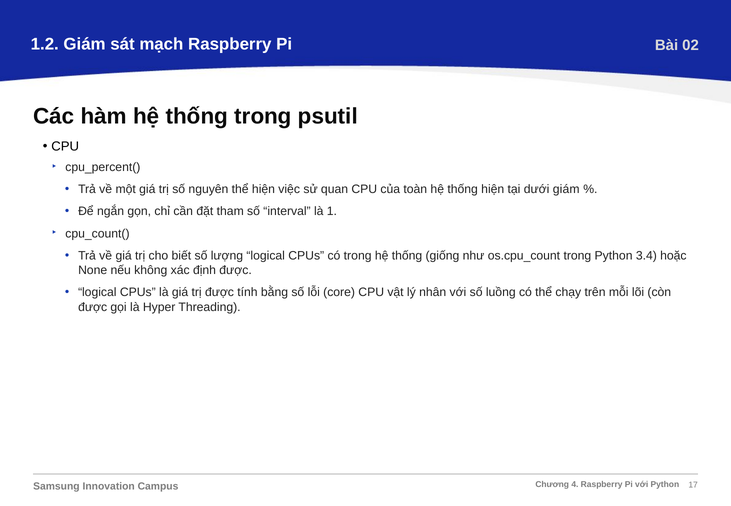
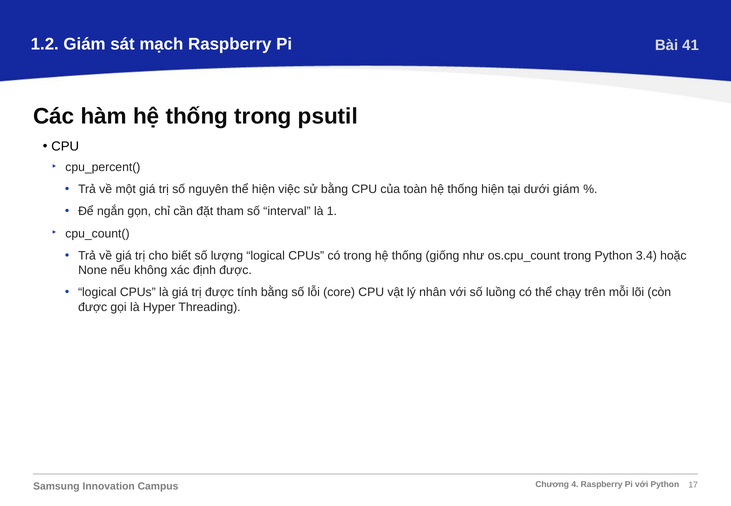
02: 02 -> 41
sử quan: quan -> bằng
